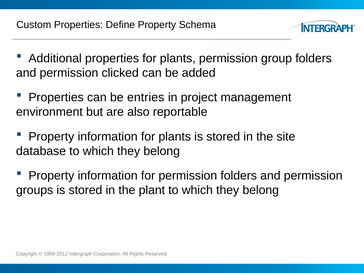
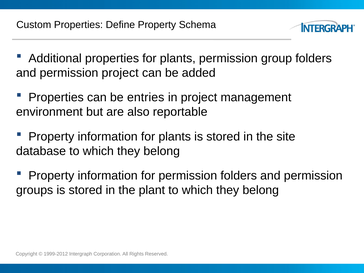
permission clicked: clicked -> project
